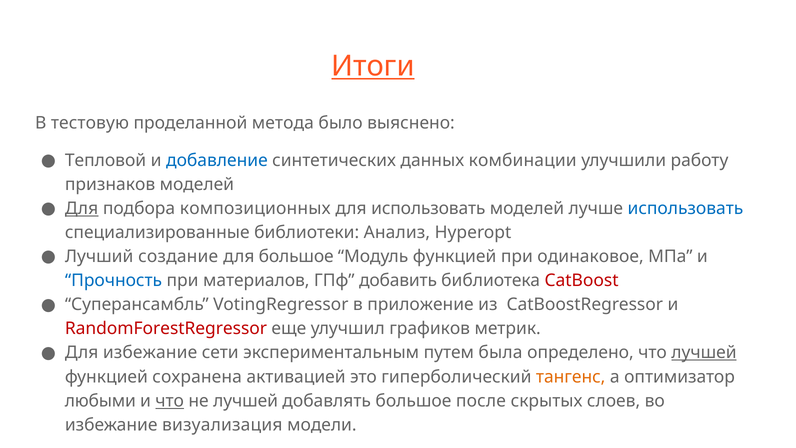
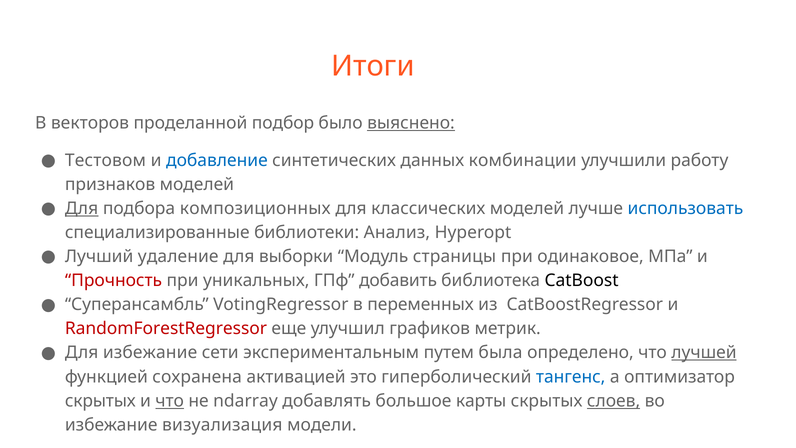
Итоги underline: present -> none
тестовую: тестовую -> векторов
метода: метода -> подбор
выяснено underline: none -> present
Тепловой: Тепловой -> Тестовом
для использовать: использовать -> классических
создание: создание -> удаление
для большое: большое -> выборки
Модуль функцией: функцией -> страницы
Прочность colour: blue -> red
материалов: материалов -> уникальных
CatBoost colour: red -> black
приложение: приложение -> переменных
тангенс colour: orange -> blue
любыми at (100, 401): любыми -> скрытых
не лучшей: лучшей -> ndarray
после: после -> карты
слоев underline: none -> present
